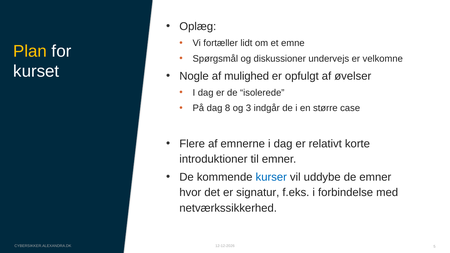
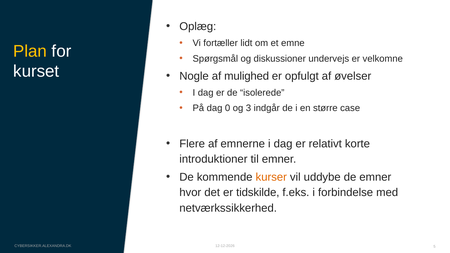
8: 8 -> 0
kurser colour: blue -> orange
signatur: signatur -> tidskilde
